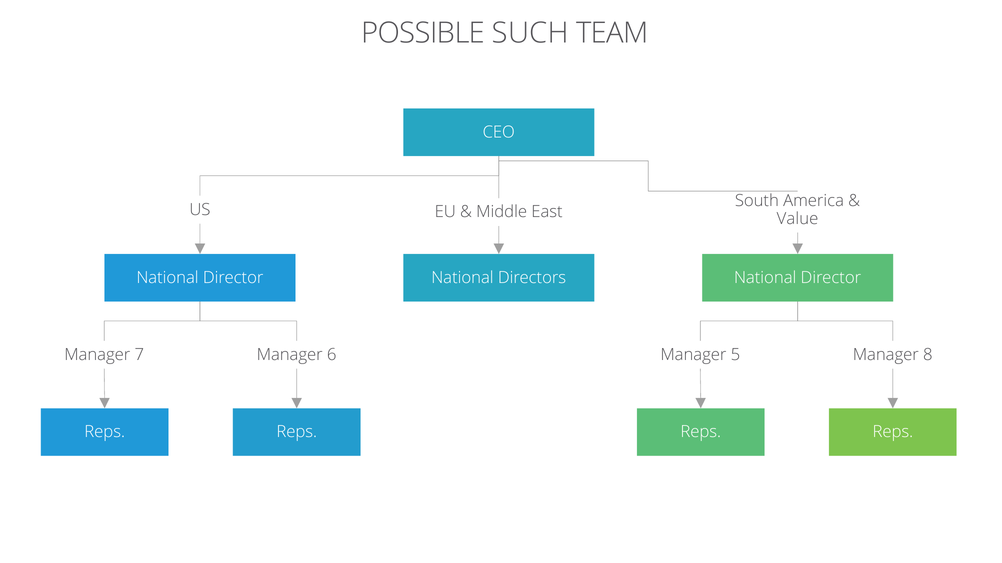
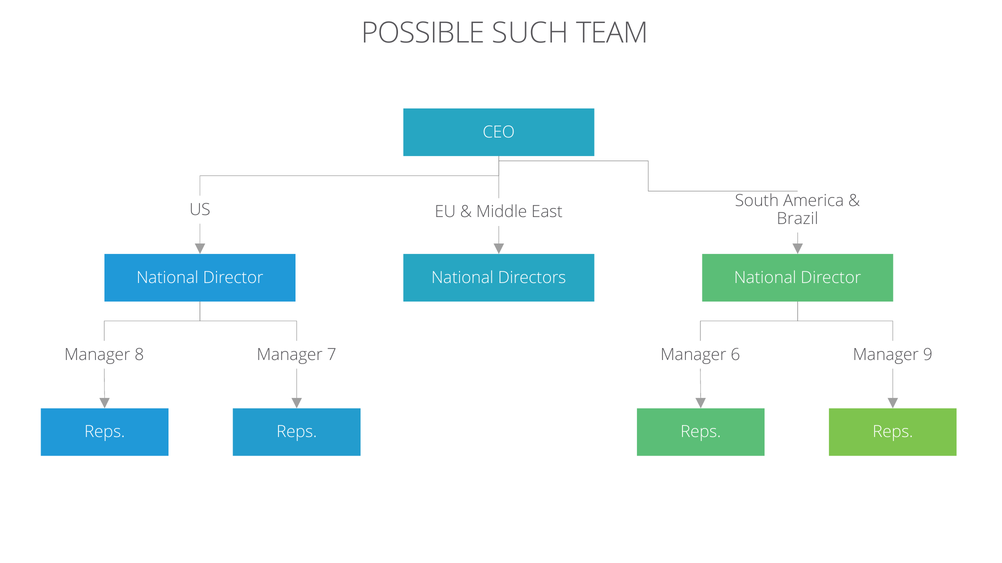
Value: Value -> Brazil
7: 7 -> 8
6: 6 -> 7
5: 5 -> 6
8: 8 -> 9
